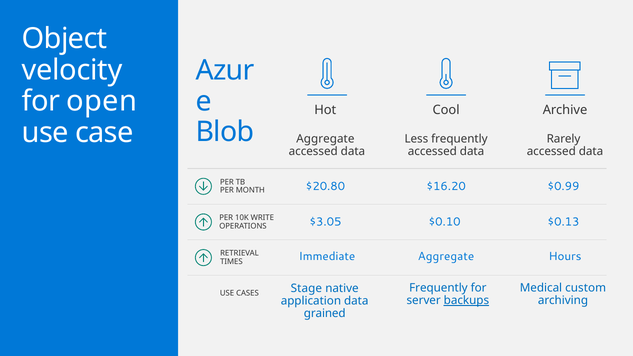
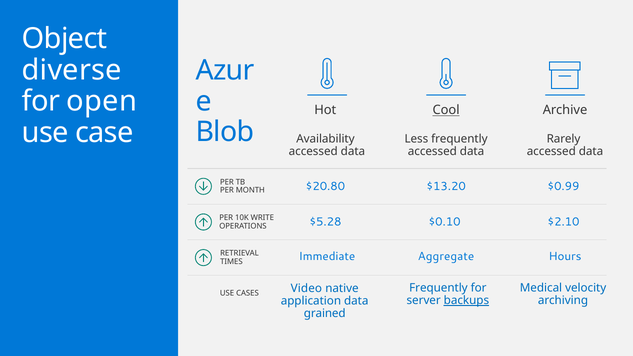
velocity: velocity -> diverse
Cool underline: none -> present
Blob Aggregate: Aggregate -> Availability
$16.20: $16.20 -> $13.20
$3.05: $3.05 -> $5.28
$0.13: $0.13 -> $2.10
custom: custom -> velocity
Stage: Stage -> Video
